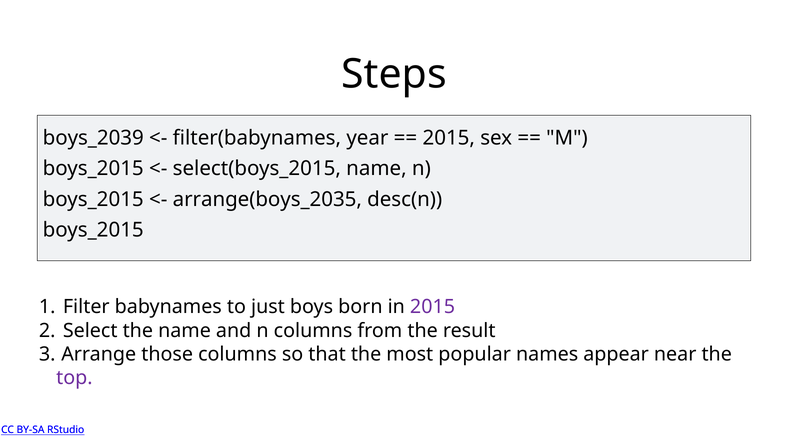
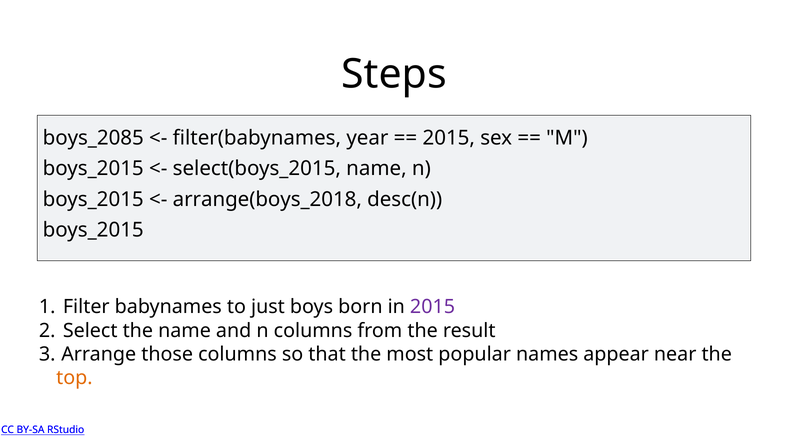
boys_2039: boys_2039 -> boys_2085
arrange(boys_2035: arrange(boys_2035 -> arrange(boys_2018
top colour: purple -> orange
